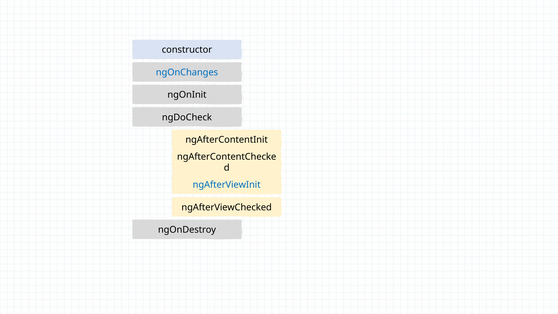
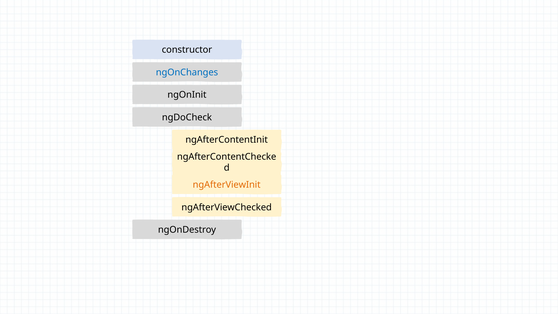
ngAfterViewInit colour: blue -> orange
